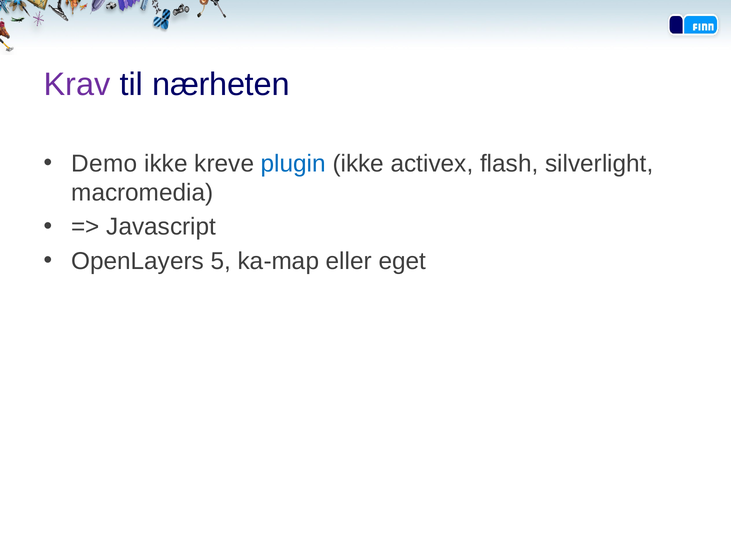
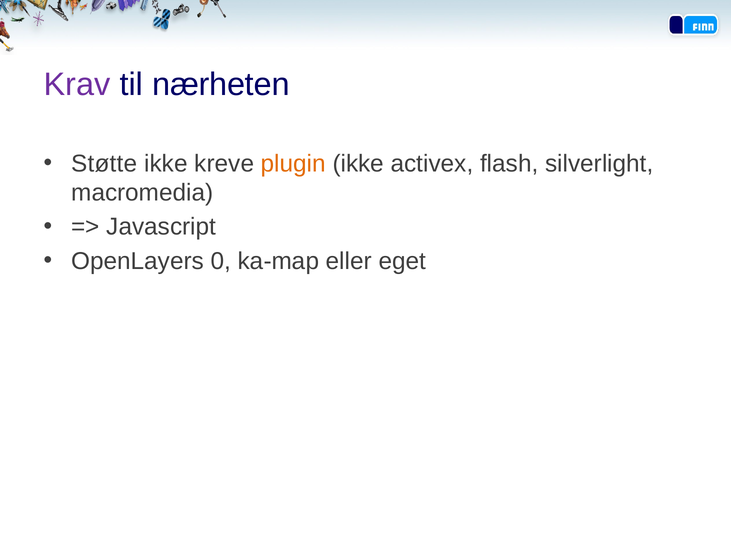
Demo: Demo -> Støtte
plugin colour: blue -> orange
5: 5 -> 0
